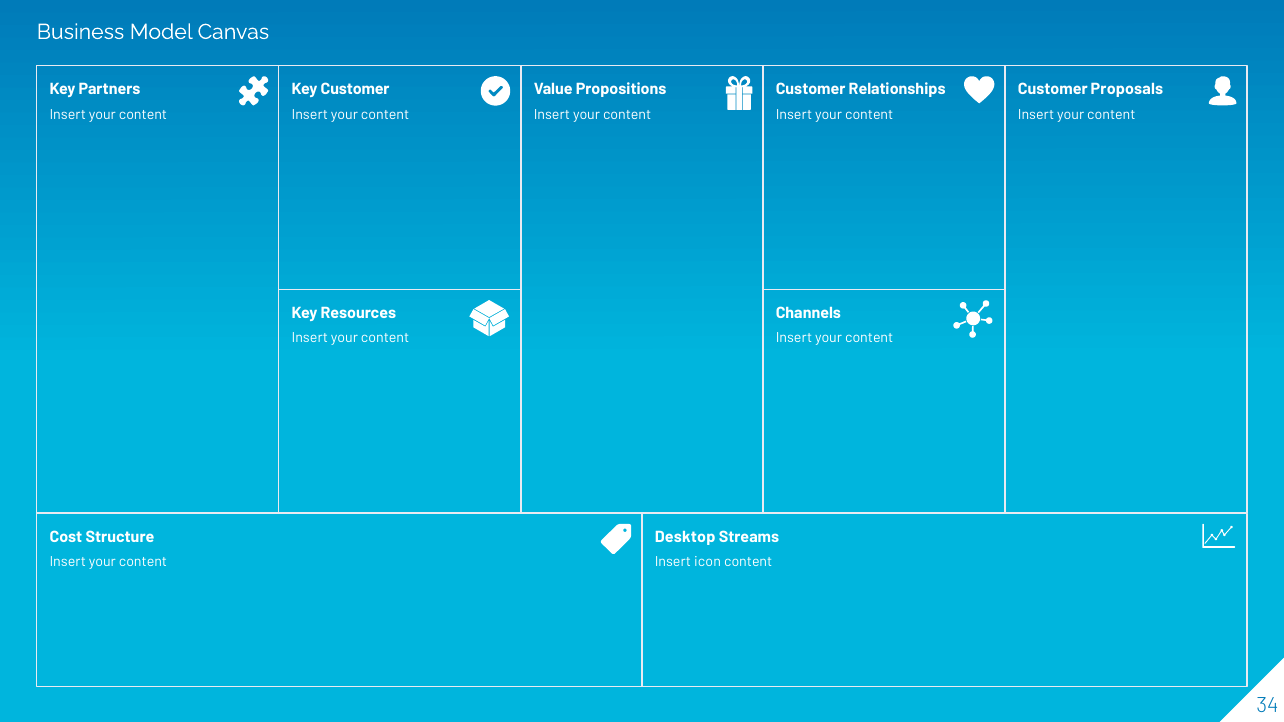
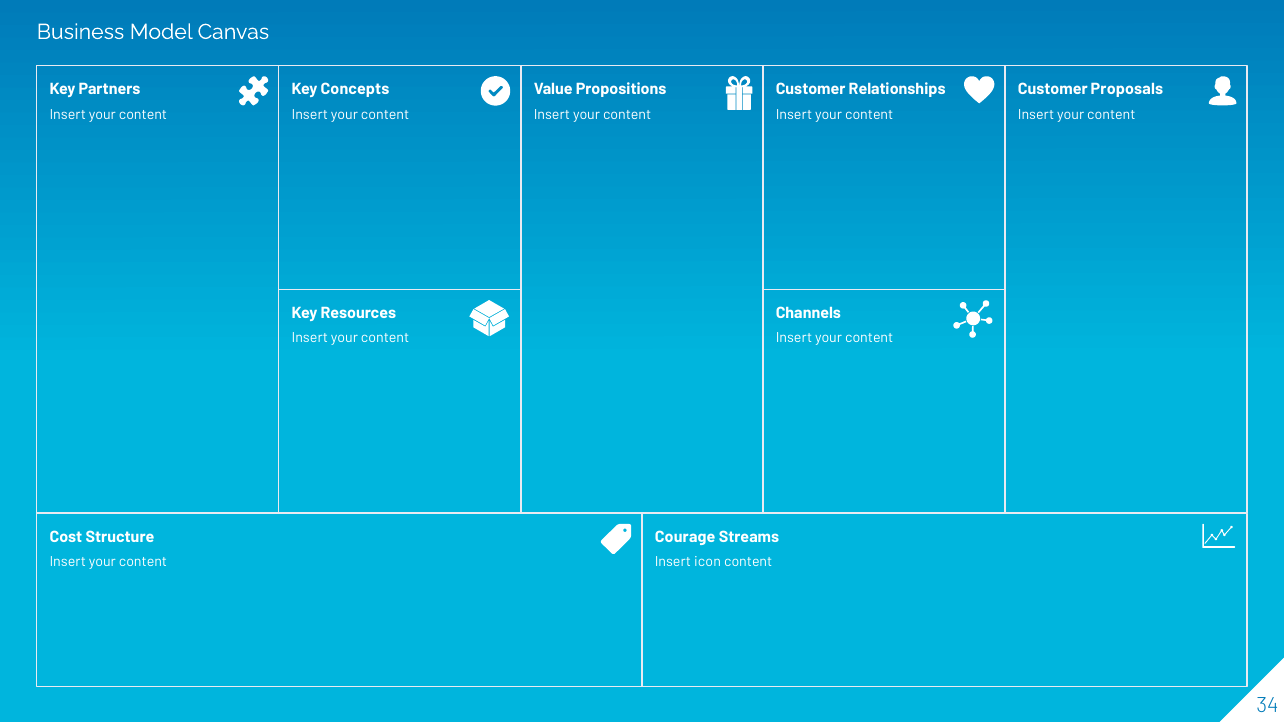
Key Customer: Customer -> Concepts
Desktop: Desktop -> Courage
